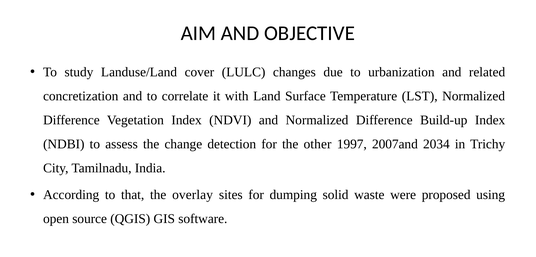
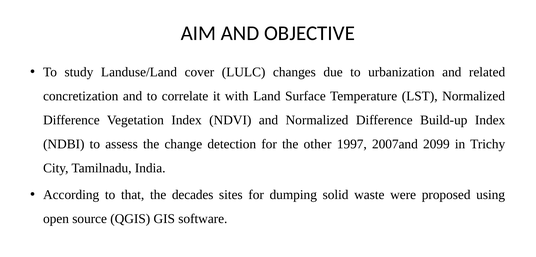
2034: 2034 -> 2099
overlay: overlay -> decades
